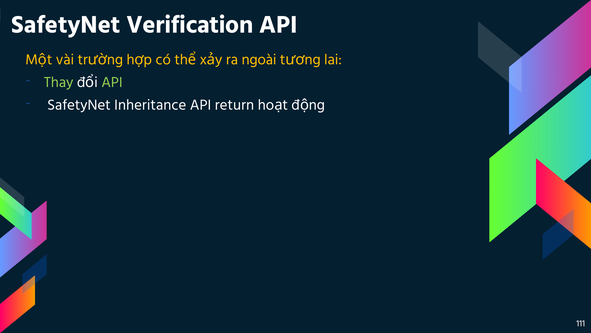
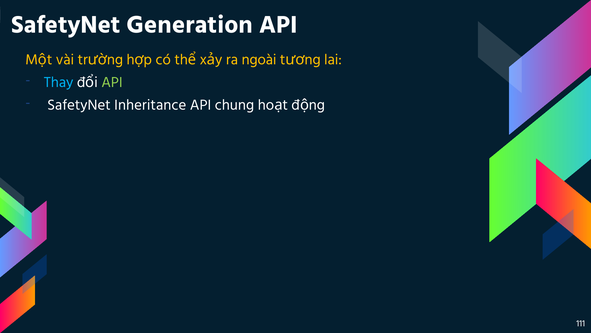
Verification: Verification -> Generation
Thay colour: light green -> light blue
return: return -> chung
